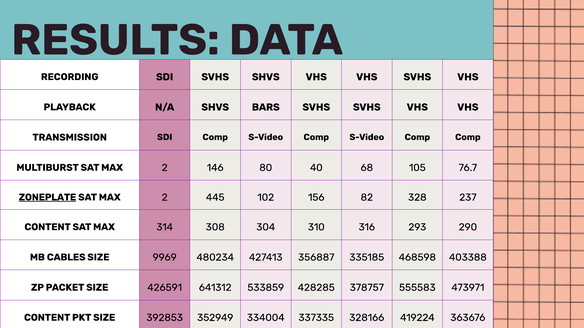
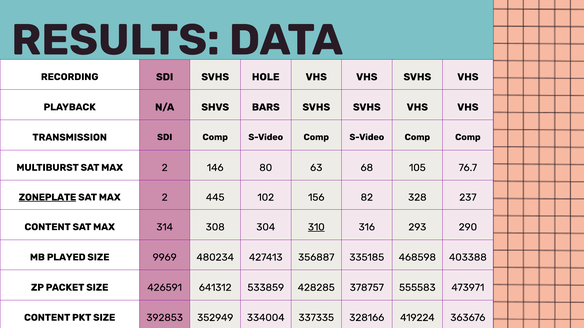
SVHS SHVS: SHVS -> HOLE
40: 40 -> 63
310 underline: none -> present
CABLES: CABLES -> PLAYED
